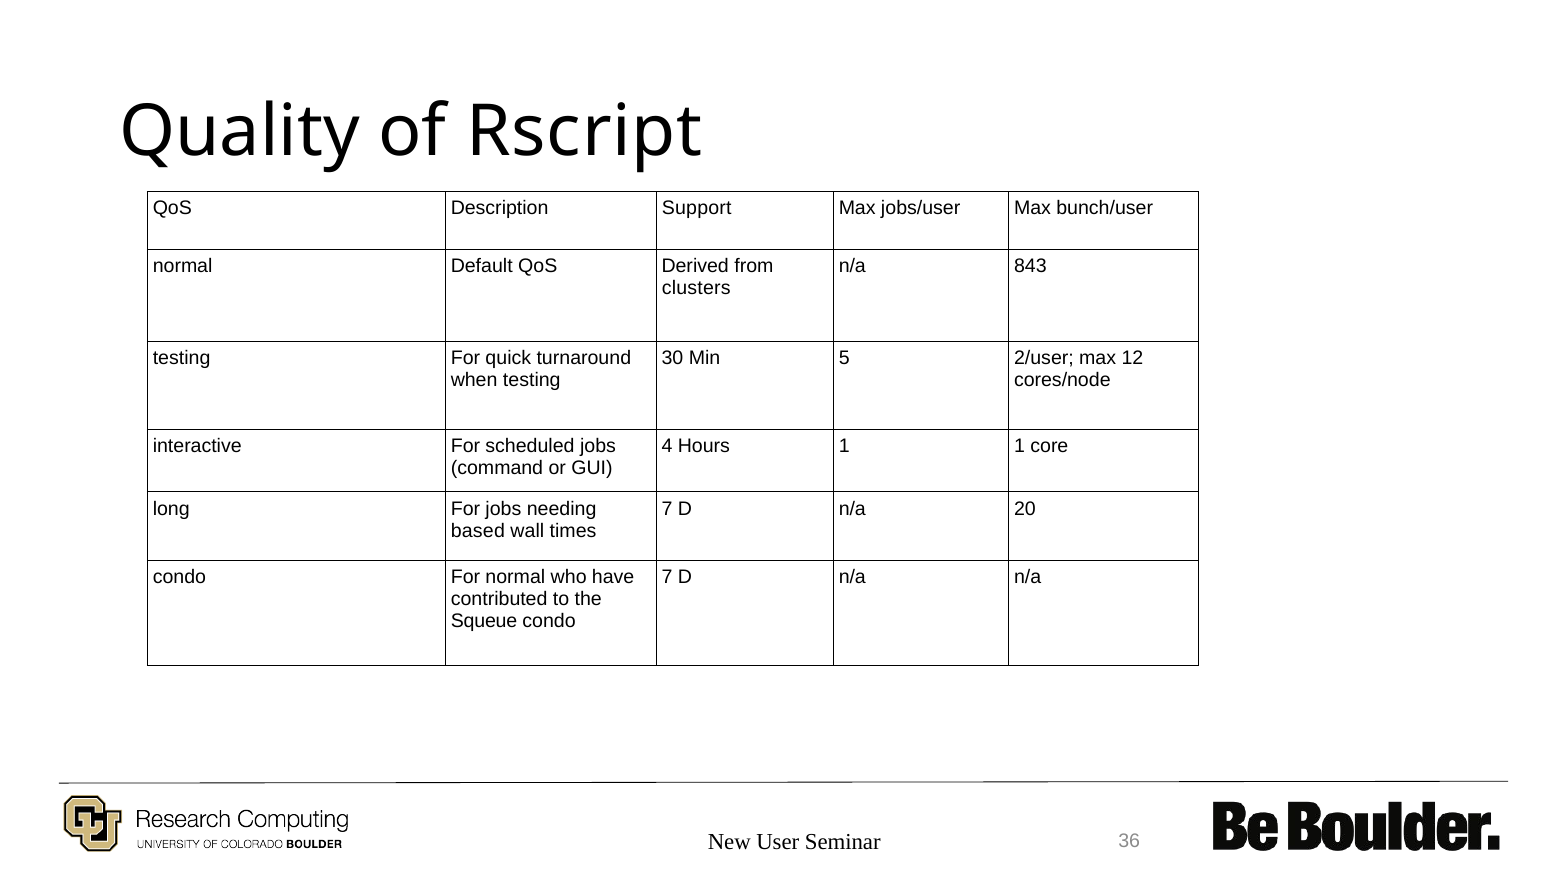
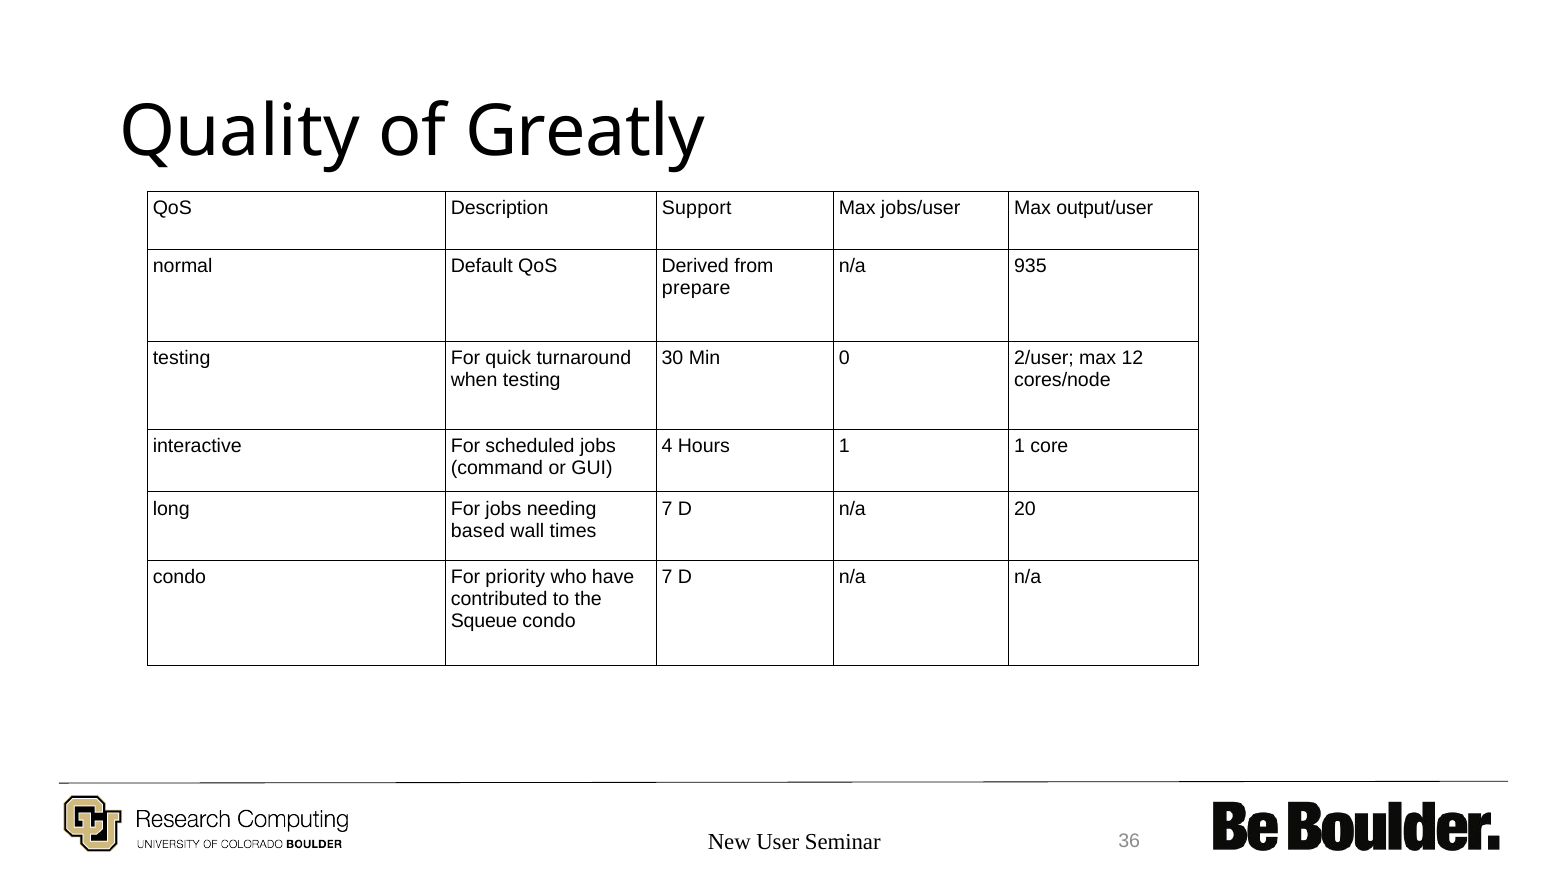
Rscript: Rscript -> Greatly
bunch/user: bunch/user -> output/user
843: 843 -> 935
clusters: clusters -> prepare
5: 5 -> 0
For normal: normal -> priority
